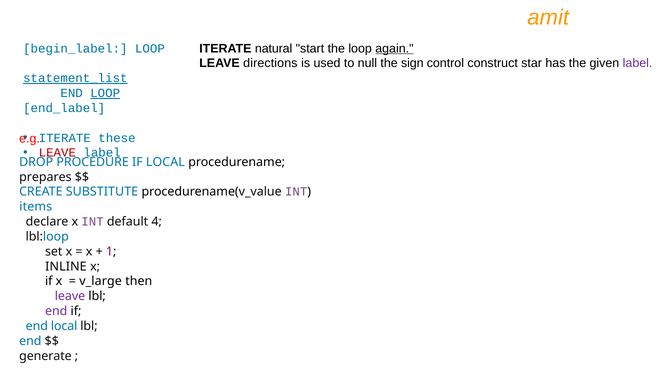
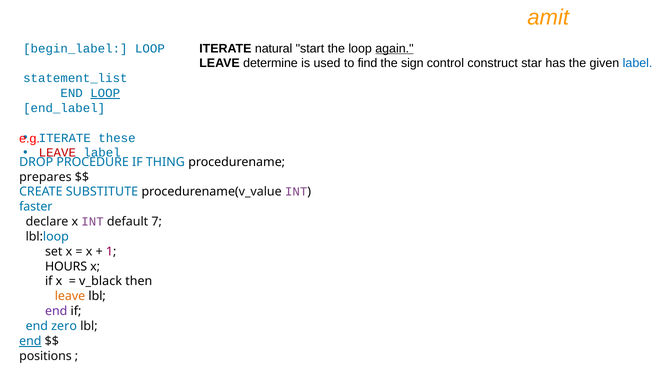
directions: directions -> determine
null: null -> find
label at (638, 63) colour: purple -> blue
statement_list underline: present -> none
IF LOCAL: LOCAL -> THING
items: items -> faster
4: 4 -> 7
INLINE: INLINE -> HOURS
v_large: v_large -> v_black
leave at (70, 296) colour: purple -> orange
end local: local -> zero
end at (30, 341) underline: none -> present
generate: generate -> positions
